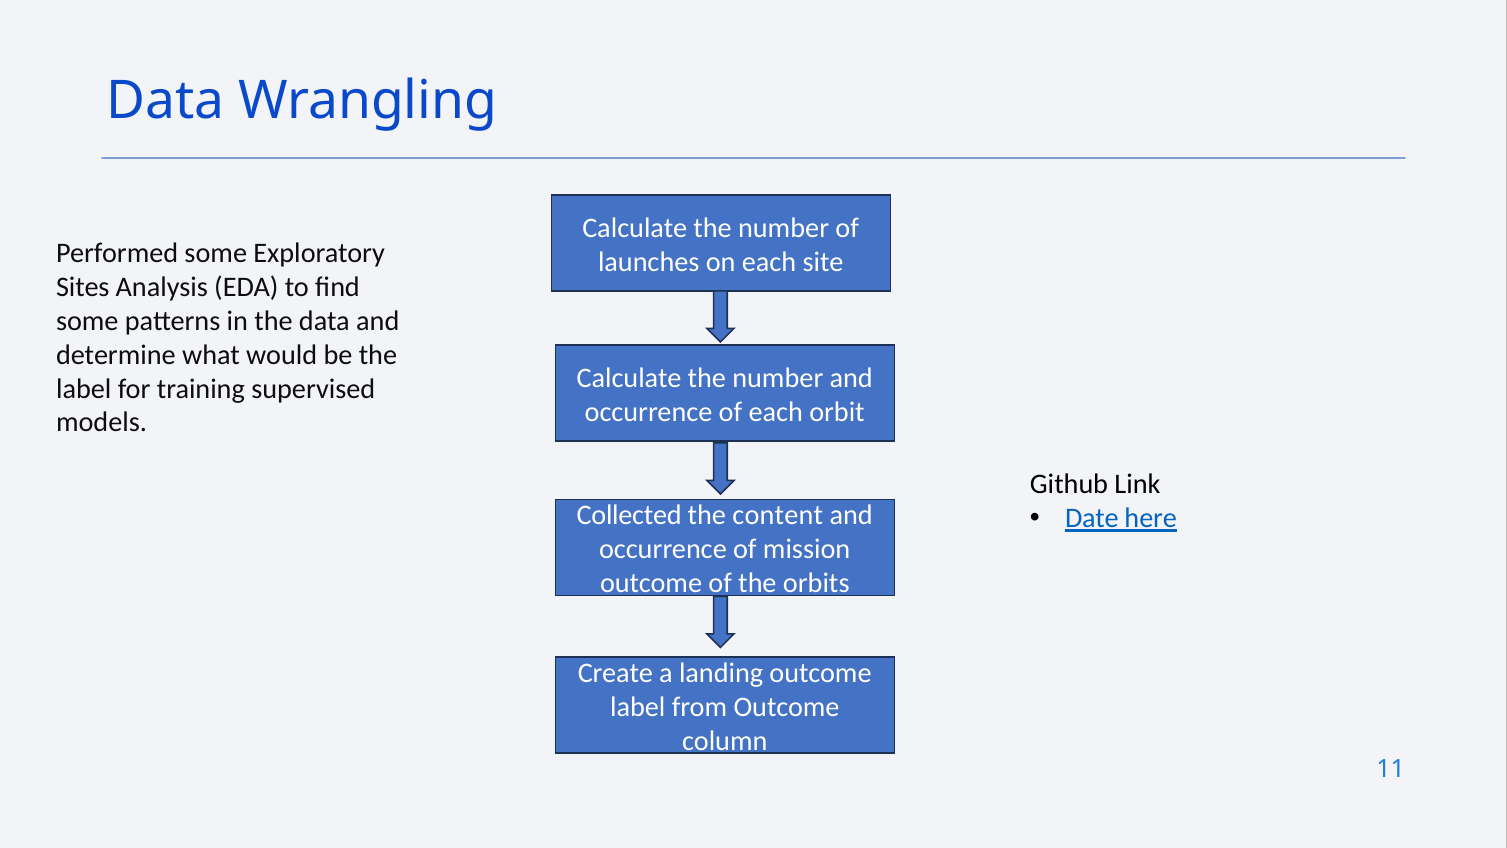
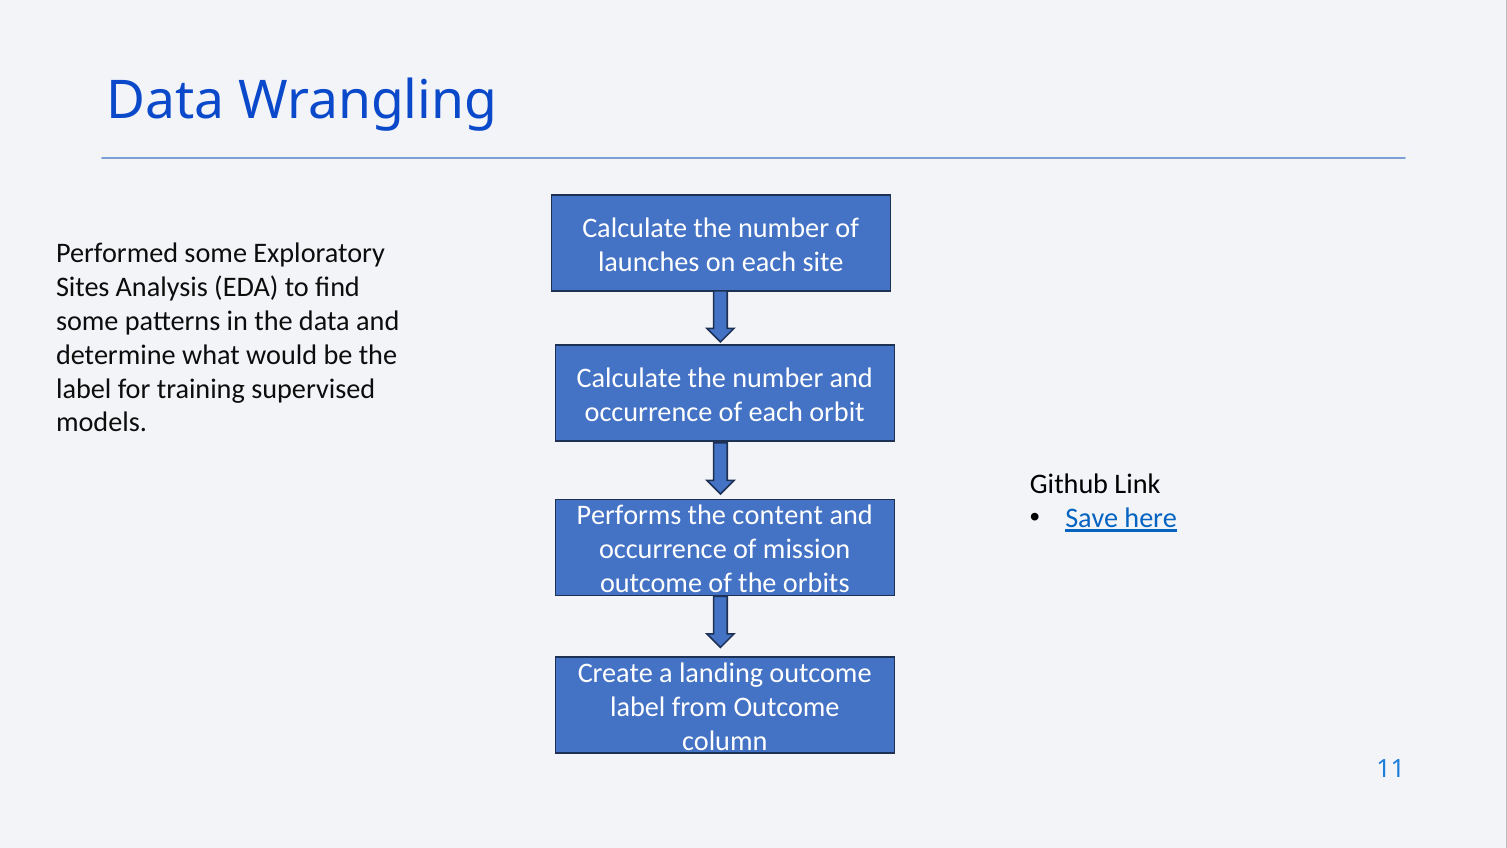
Date: Date -> Save
Collected: Collected -> Performs
